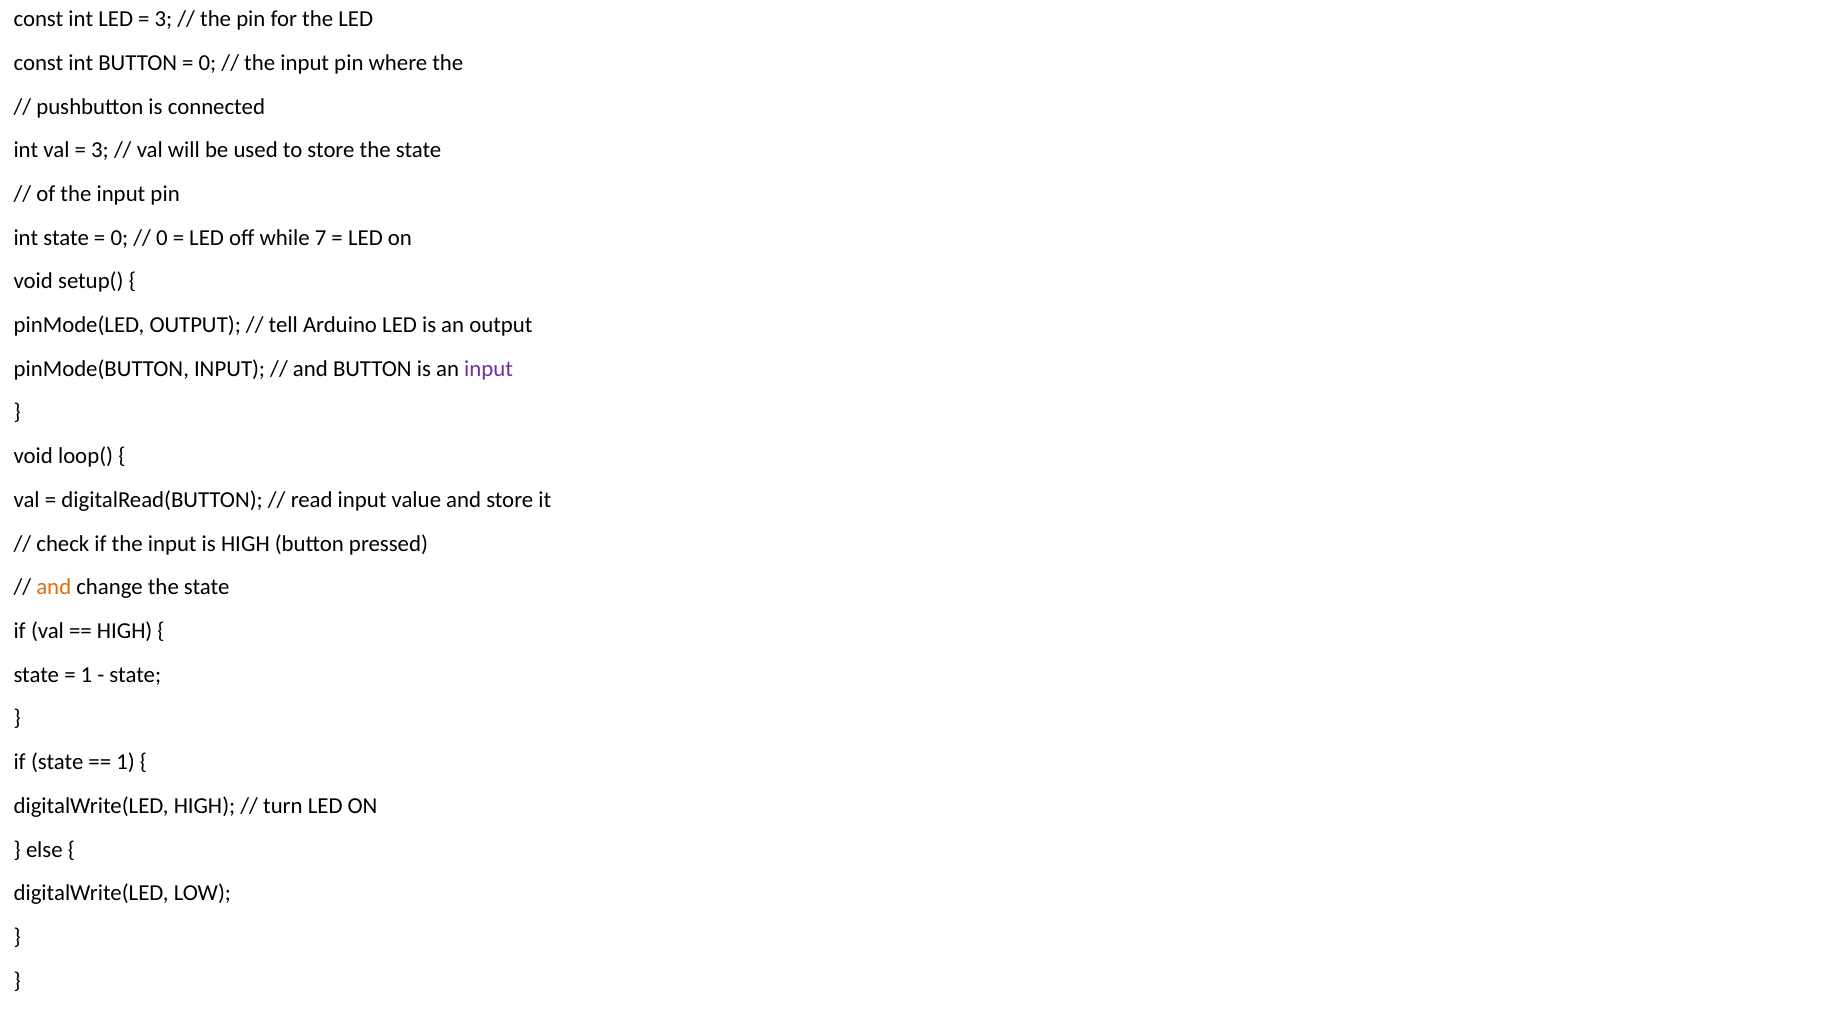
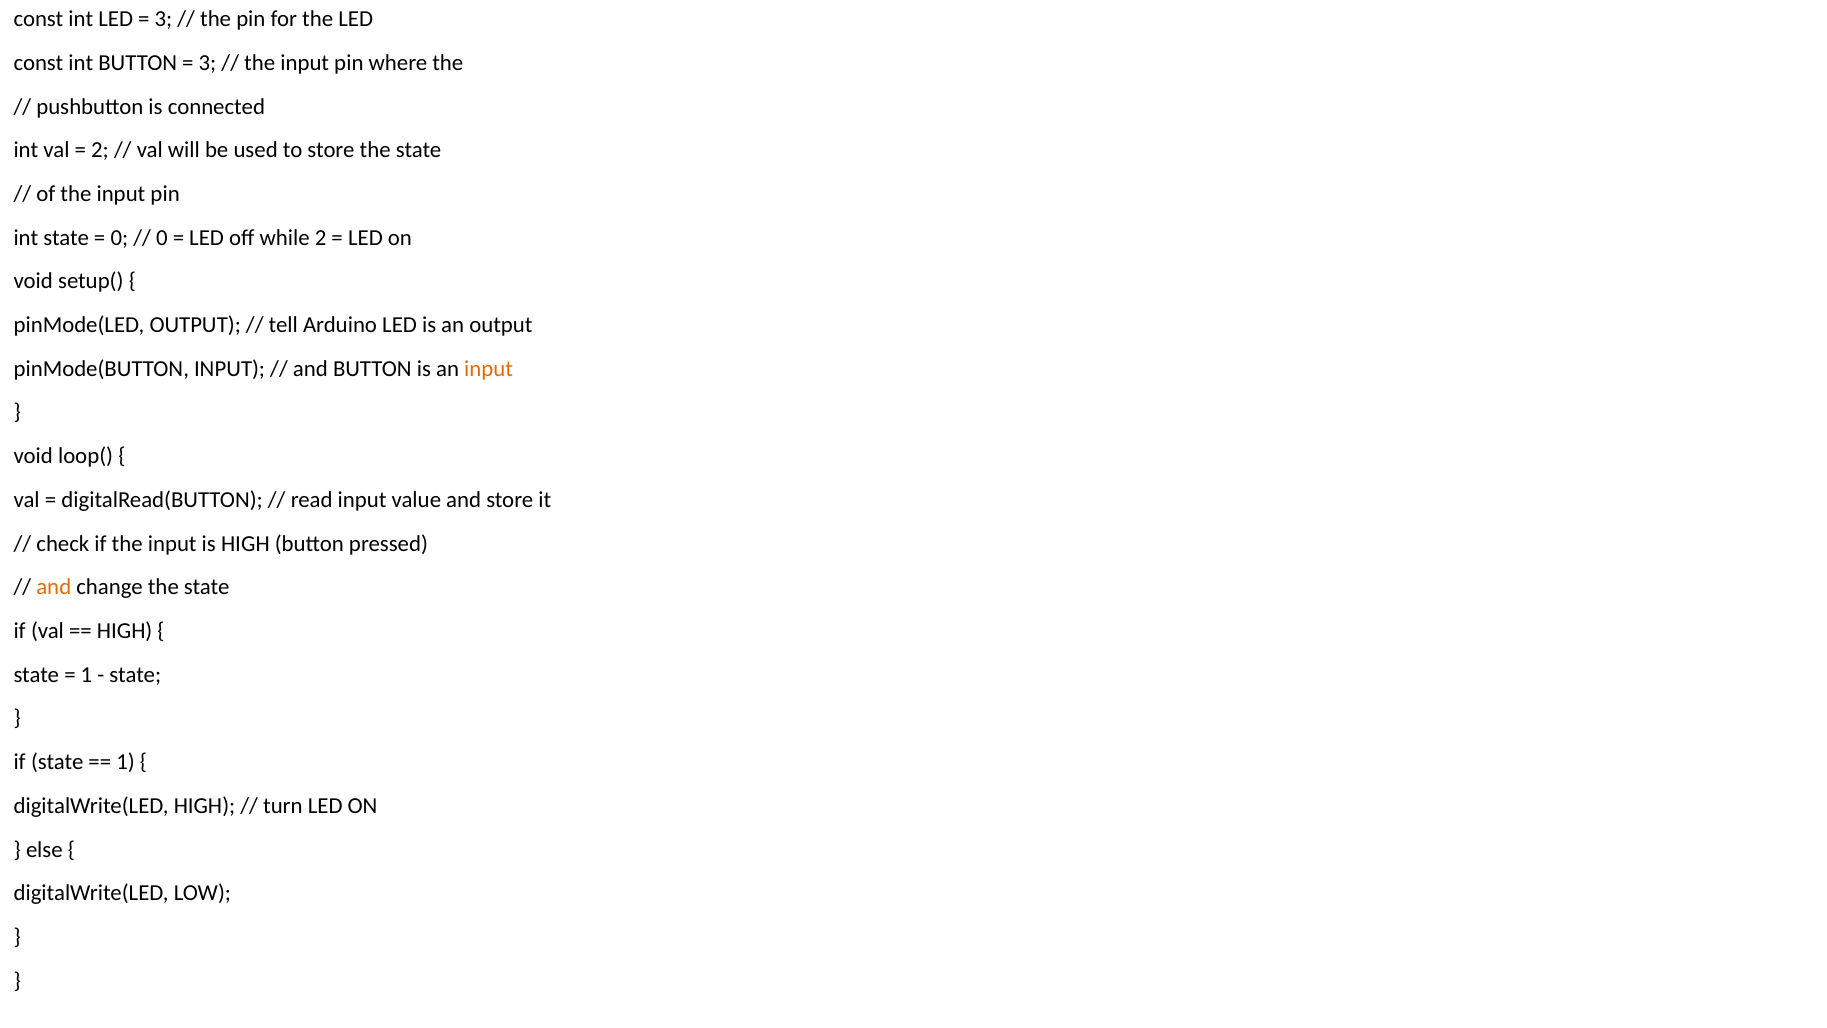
0 at (207, 63): 0 -> 3
3 at (100, 150): 3 -> 2
while 7: 7 -> 2
input at (489, 369) colour: purple -> orange
